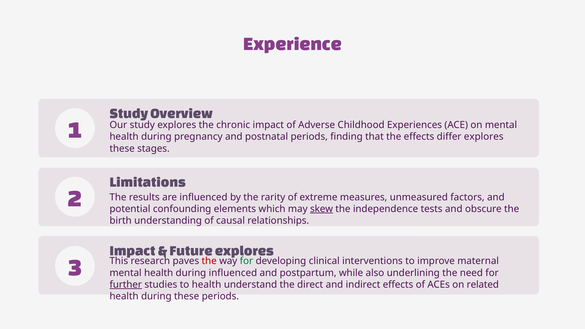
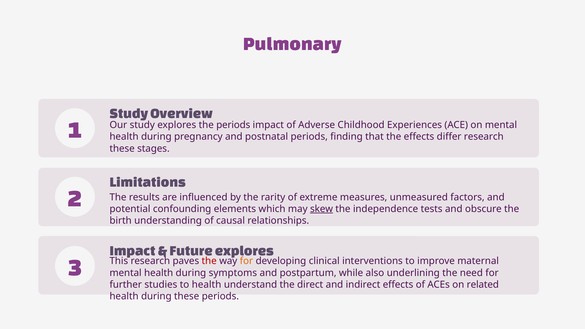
Experience: Experience -> Pulmonary
the chronic: chronic -> periods
differ explores: explores -> research
for at (246, 261) colour: green -> orange
during influenced: influenced -> symptoms
further underline: present -> none
